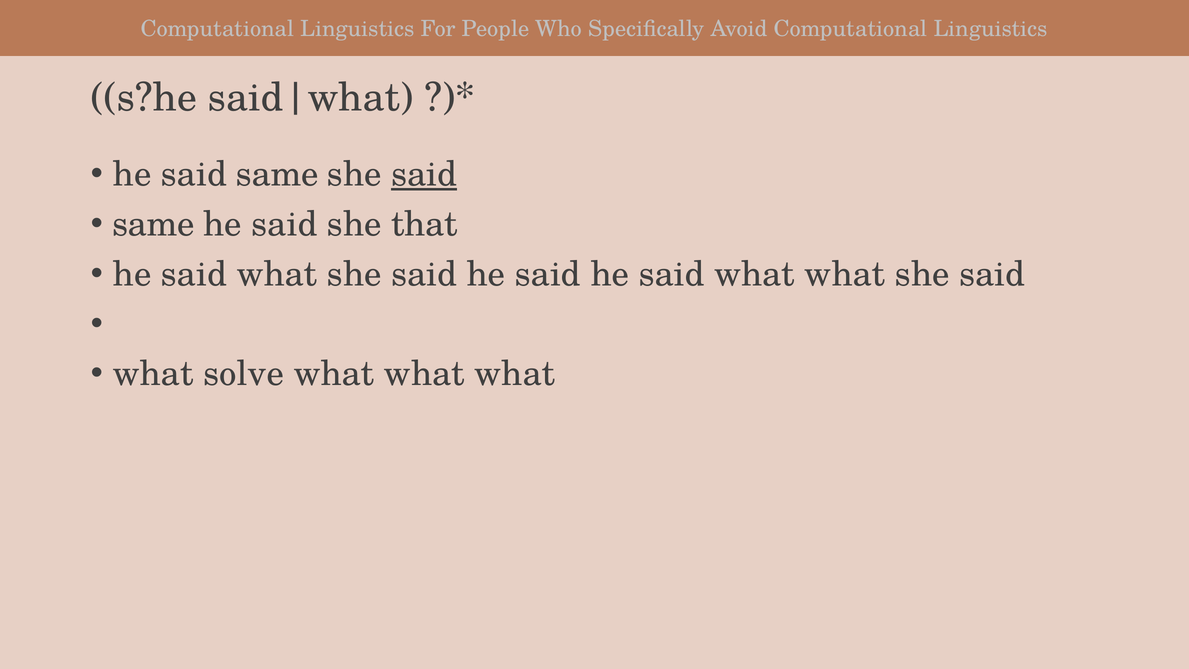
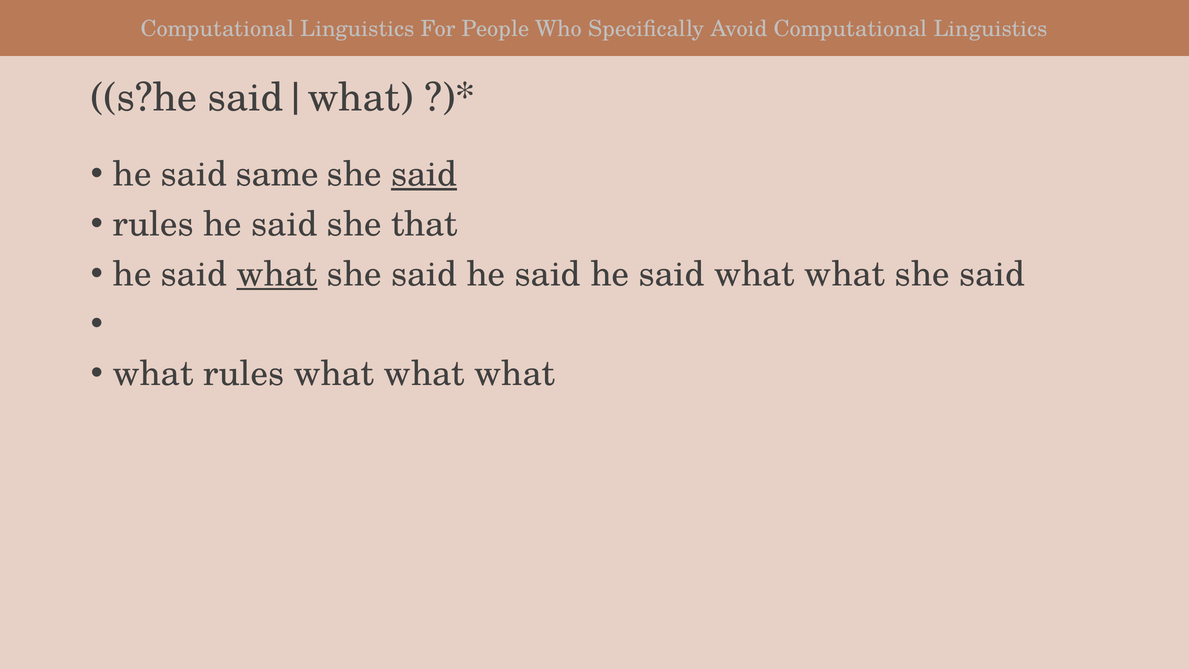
same at (154, 224): same -> rules
what at (277, 274) underline: none -> present
what solve: solve -> rules
